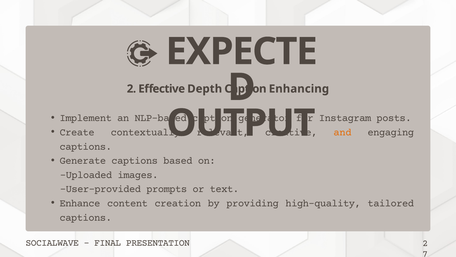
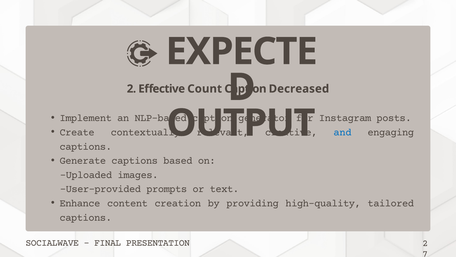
Depth: Depth -> Count
Enhancing: Enhancing -> Decreased
and colour: orange -> blue
